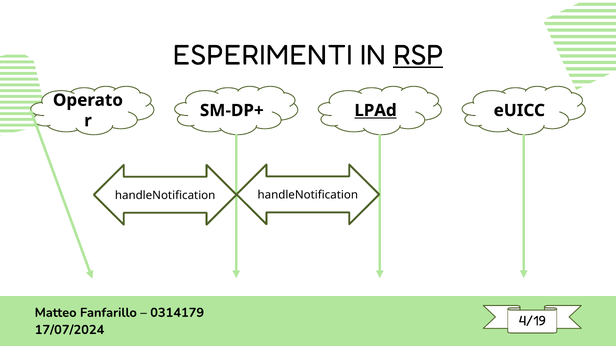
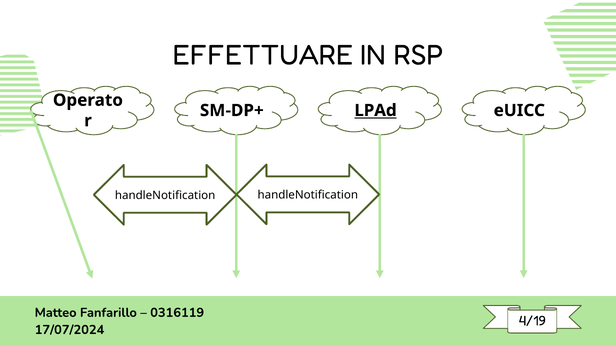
ESPERIMENTI: ESPERIMENTI -> EFFETTUARE
RSP underline: present -> none
0314179: 0314179 -> 0316119
